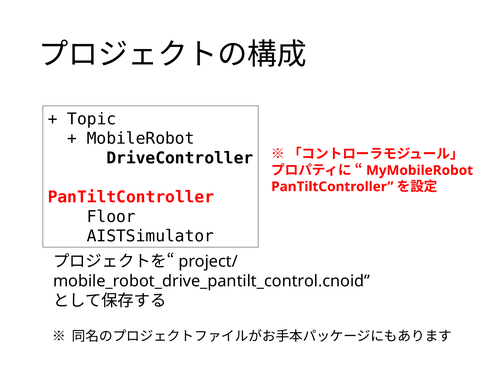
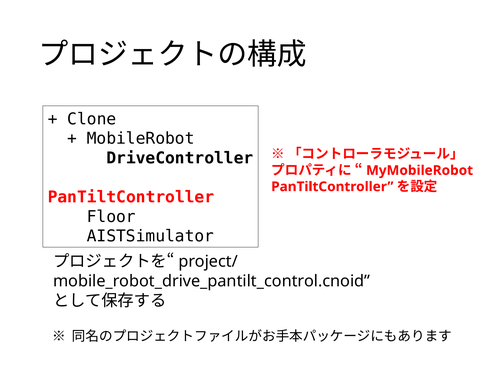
Topic: Topic -> Clone
